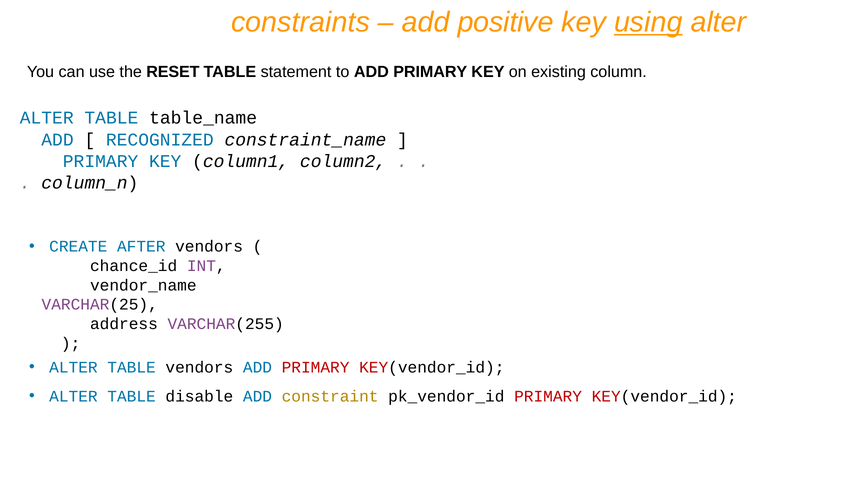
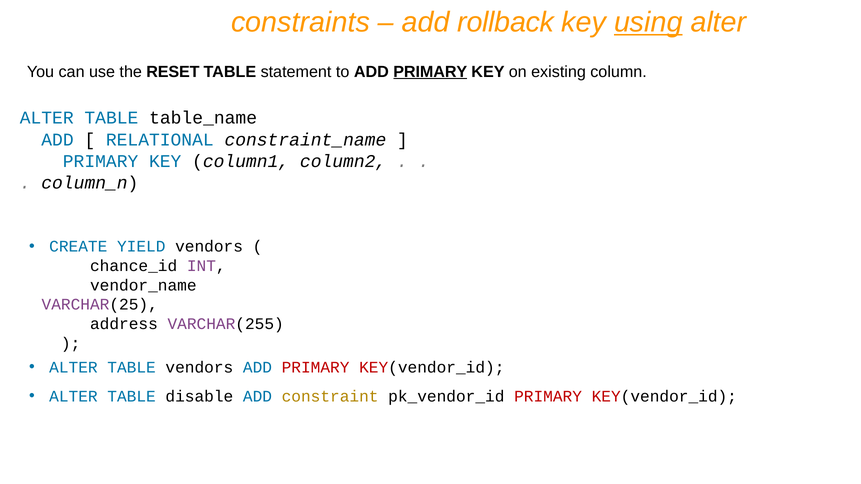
positive: positive -> rollback
PRIMARY at (430, 72) underline: none -> present
RECOGNIZED: RECOGNIZED -> RELATIONAL
AFTER: AFTER -> YIELD
